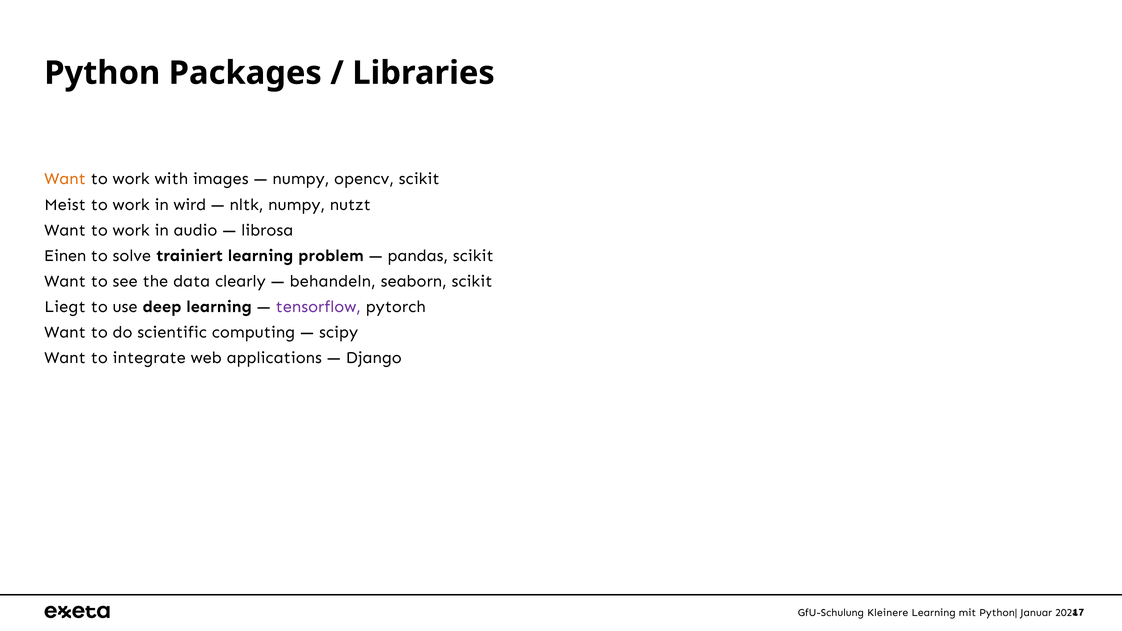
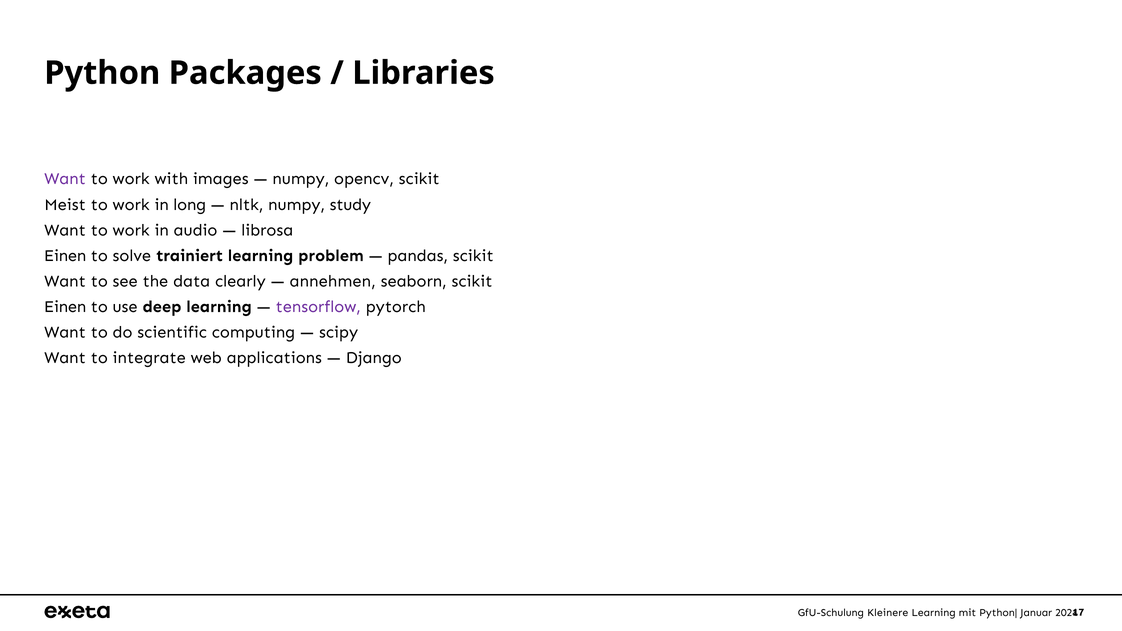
Want at (65, 179) colour: orange -> purple
wird: wird -> long
nutzt: nutzt -> study
behandeln: behandeln -> annehmen
Liegt at (65, 307): Liegt -> Einen
